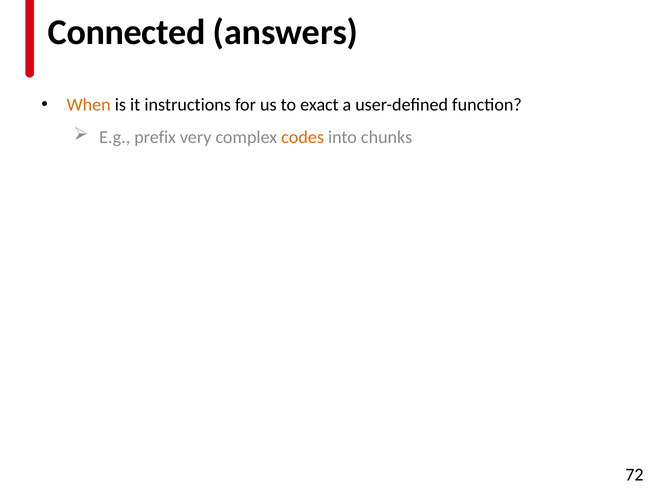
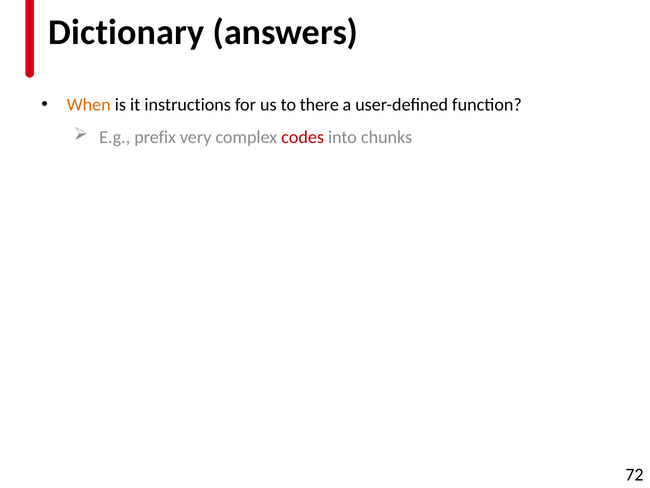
Connected: Connected -> Dictionary
exact: exact -> there
codes colour: orange -> red
